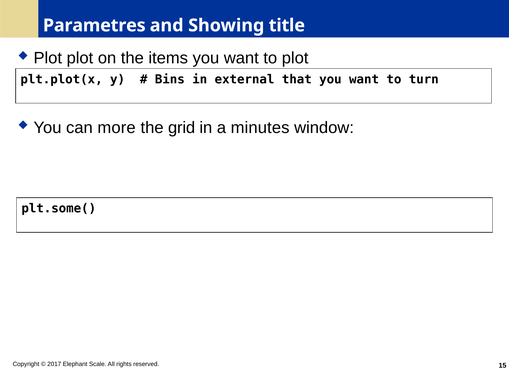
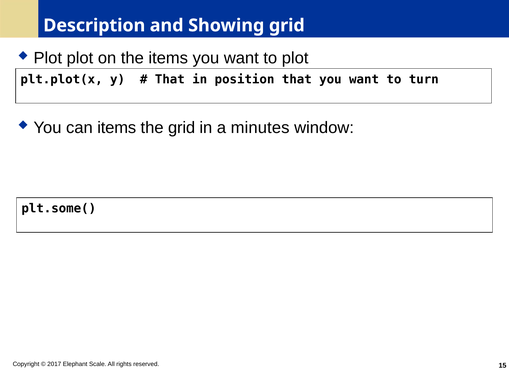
Parametres: Parametres -> Description
Showing title: title -> grid
Bins at (170, 79): Bins -> That
external: external -> position
can more: more -> items
